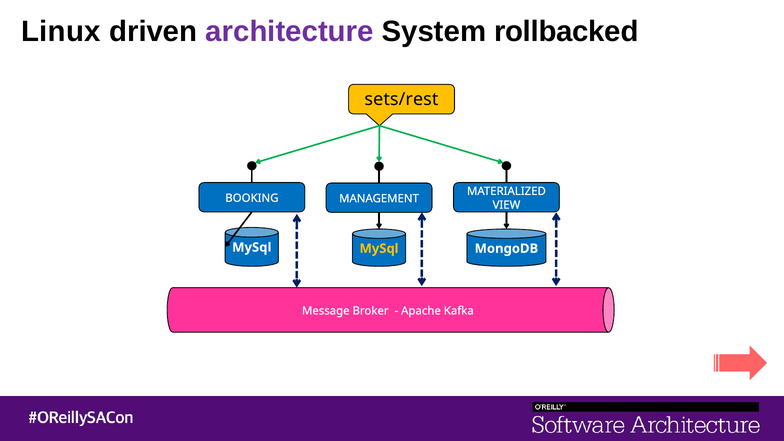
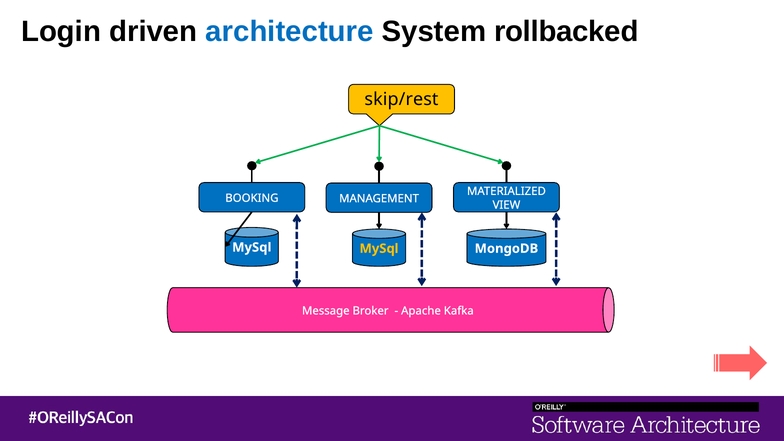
Linux: Linux -> Login
architecture colour: purple -> blue
sets/rest: sets/rest -> skip/rest
